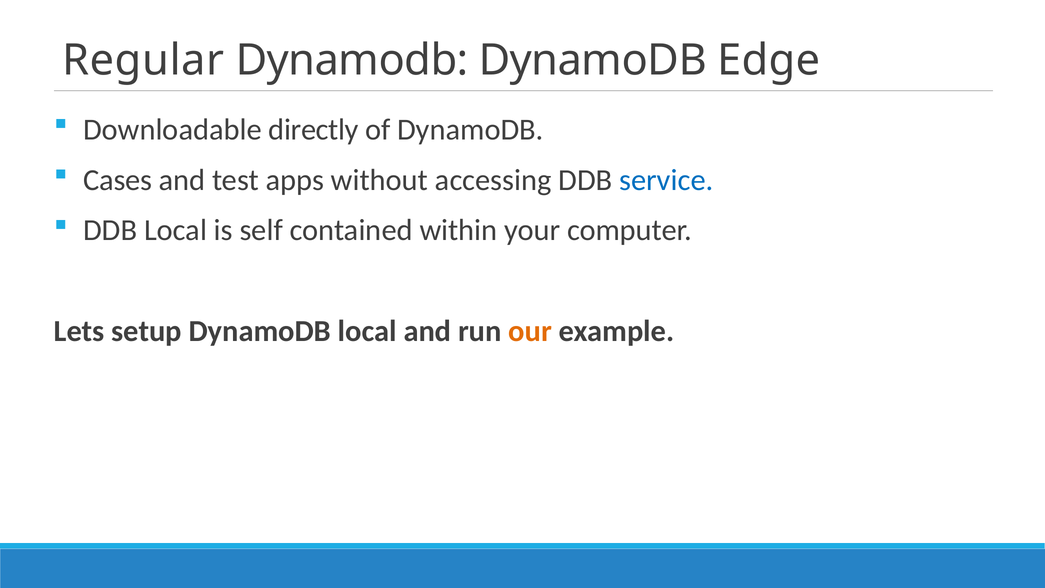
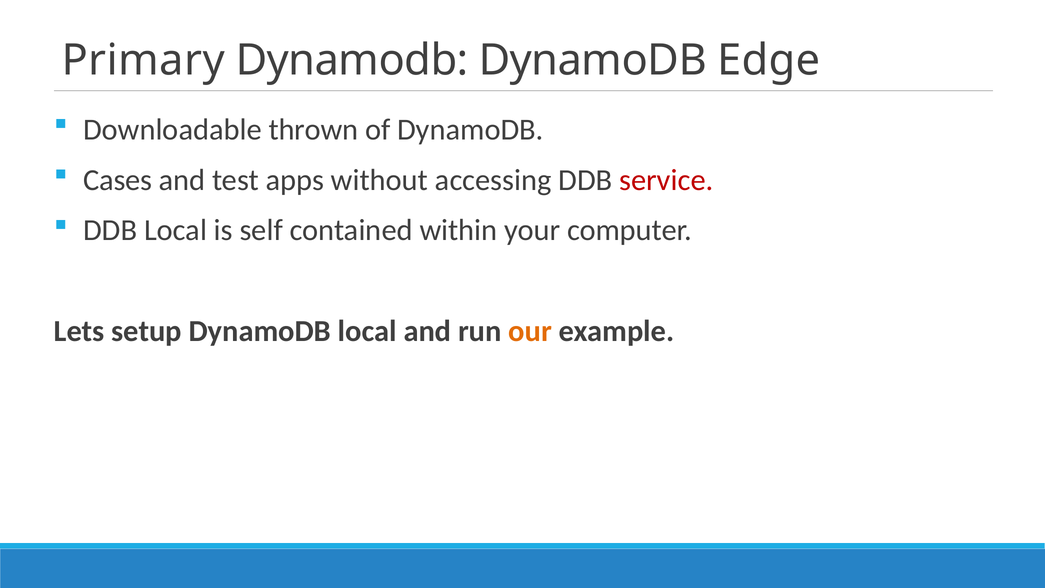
Regular: Regular -> Primary
directly: directly -> thrown
service colour: blue -> red
